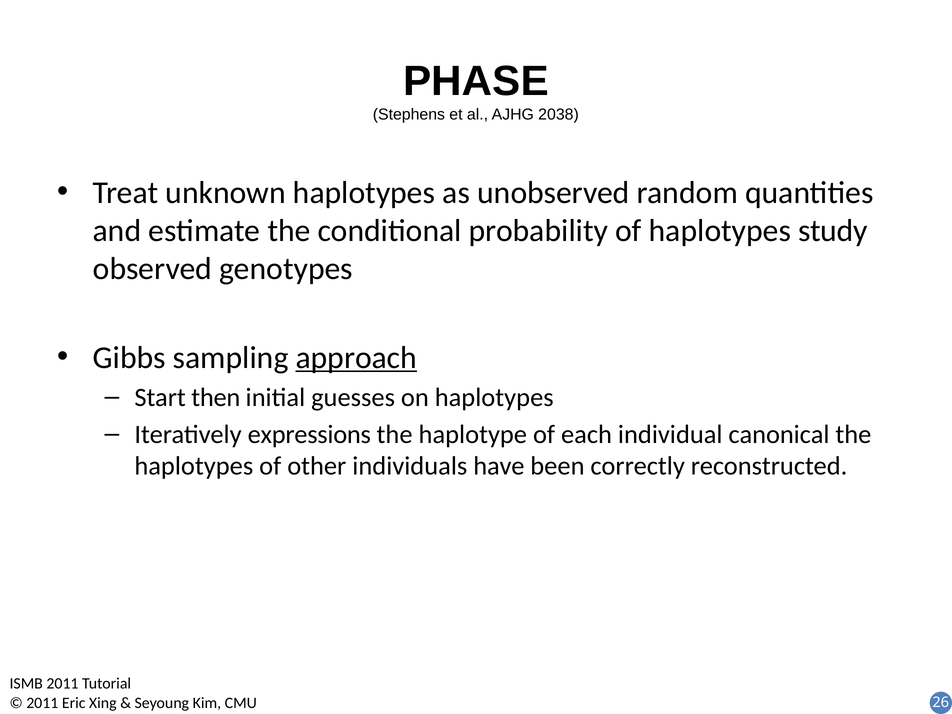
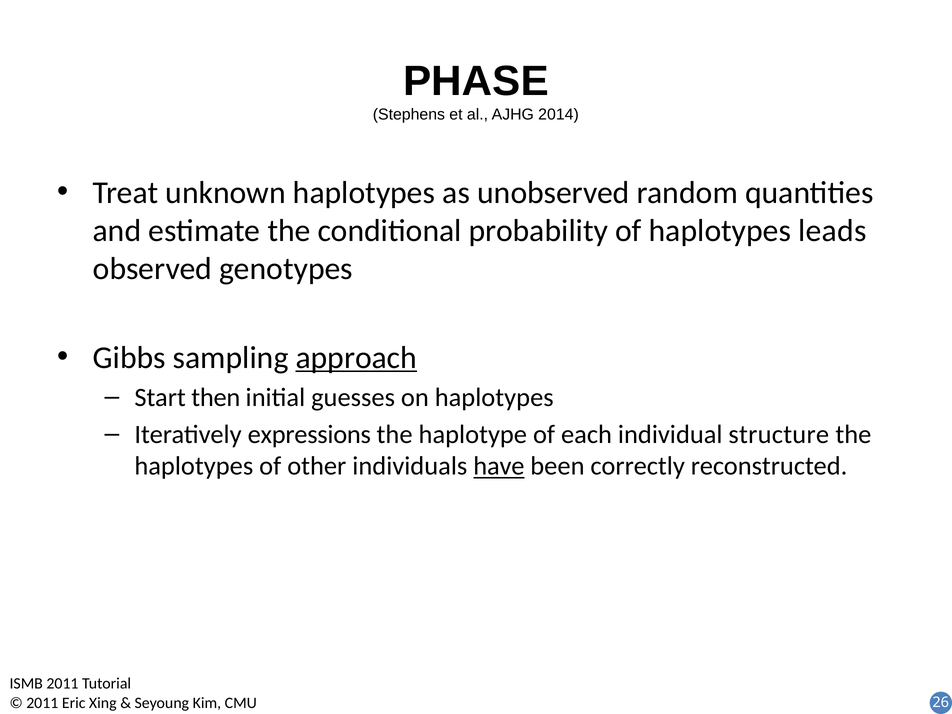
2038: 2038 -> 2014
study: study -> leads
canonical: canonical -> structure
have underline: none -> present
